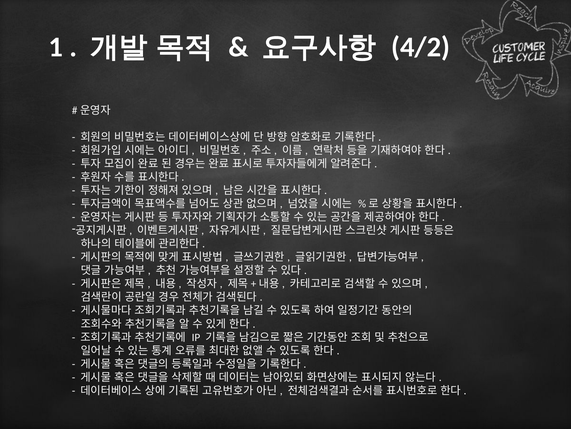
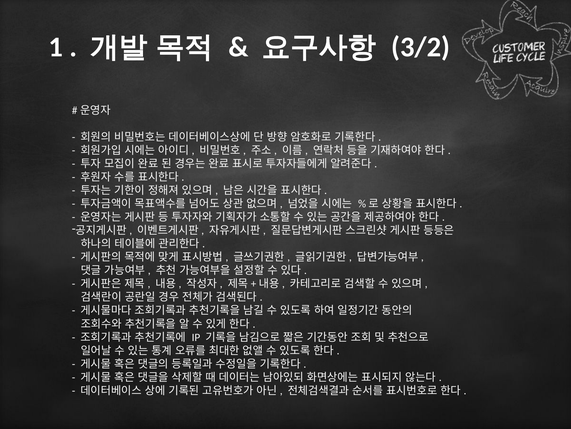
4/2: 4/2 -> 3/2
